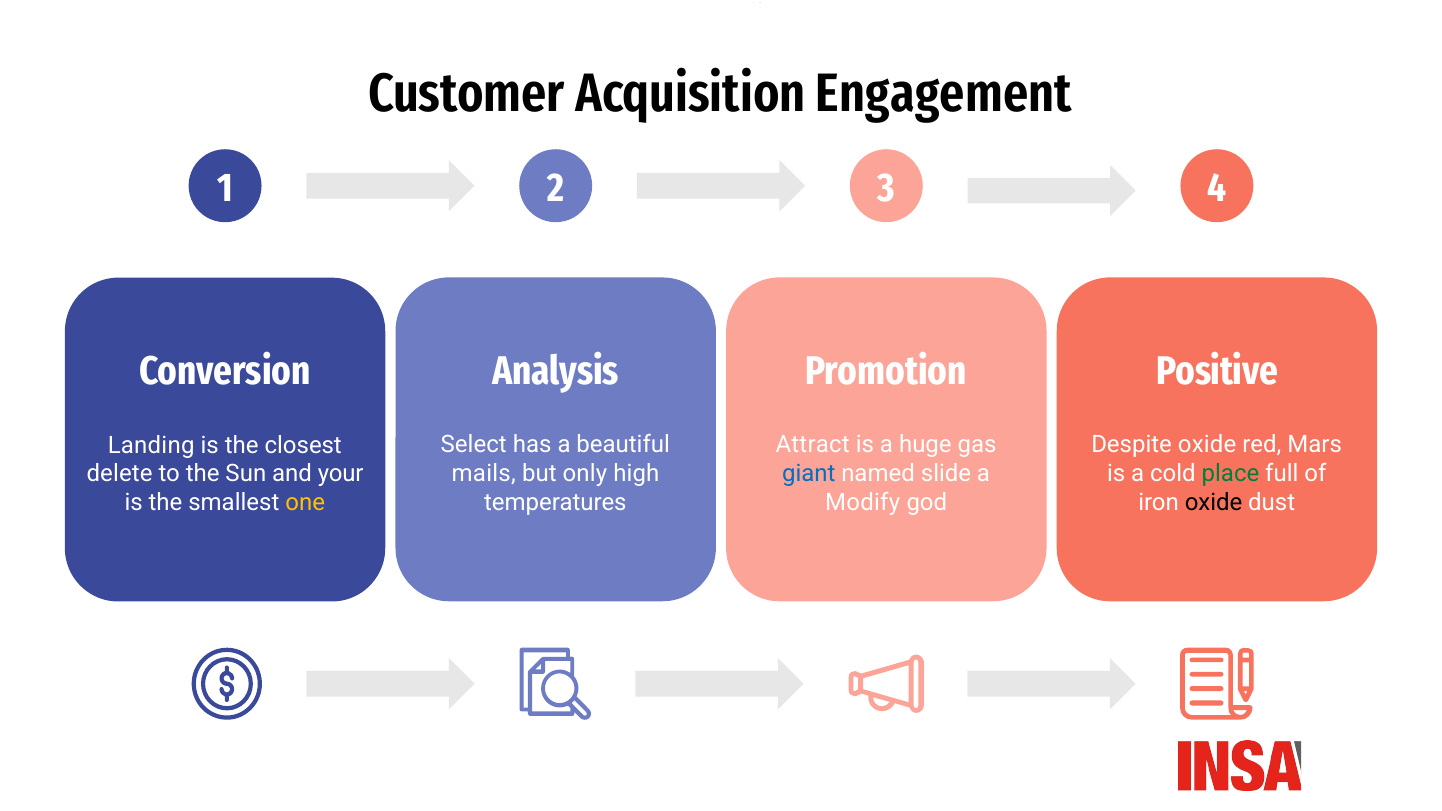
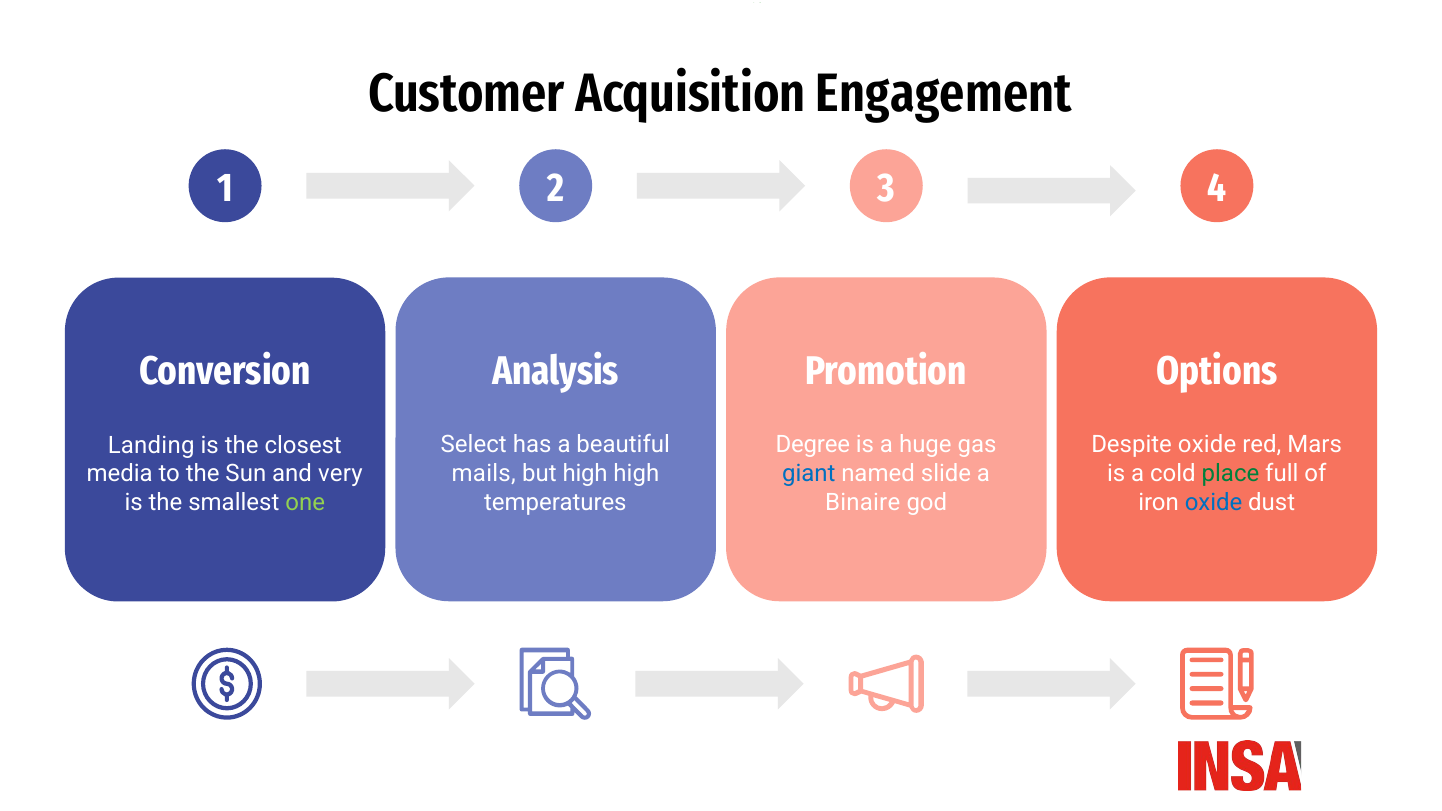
Positive: Positive -> Options
Attract: Attract -> Degree
but only: only -> high
delete: delete -> media
your: your -> very
Modify: Modify -> Binaire
oxide at (1214, 502) colour: black -> blue
one colour: yellow -> light green
